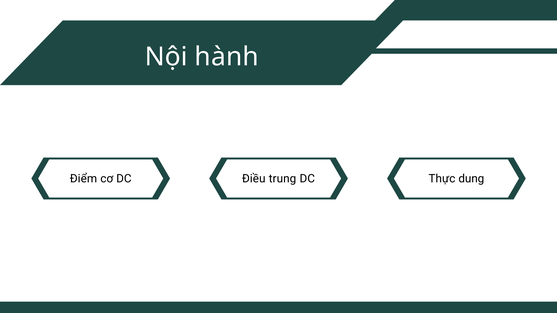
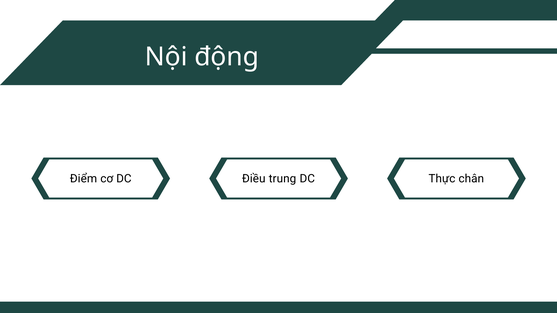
hành: hành -> động
dung: dung -> chân
